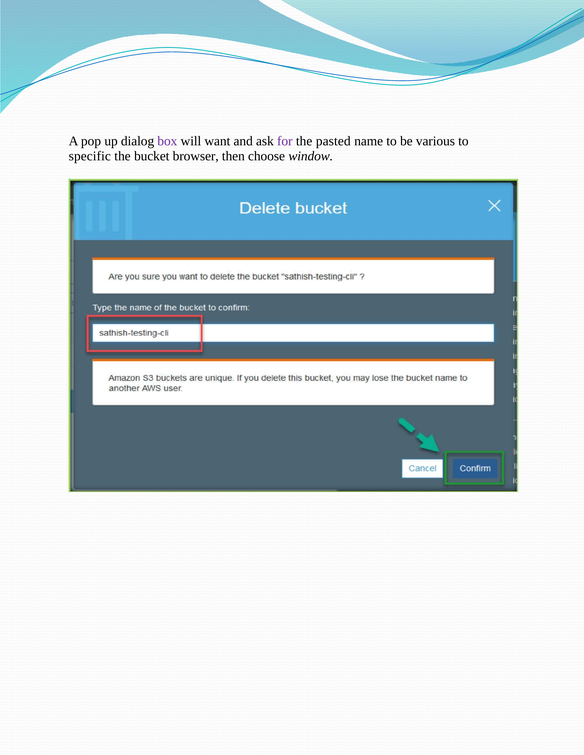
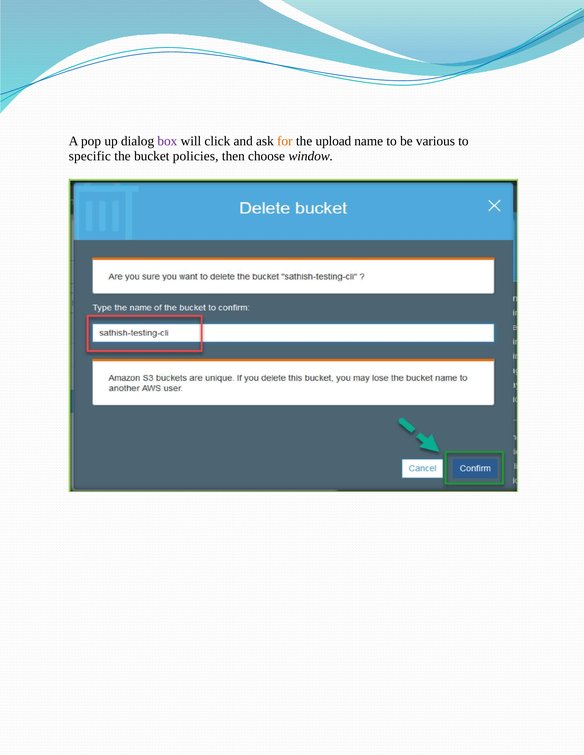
want: want -> click
for colour: purple -> orange
pasted: pasted -> upload
browser: browser -> policies
